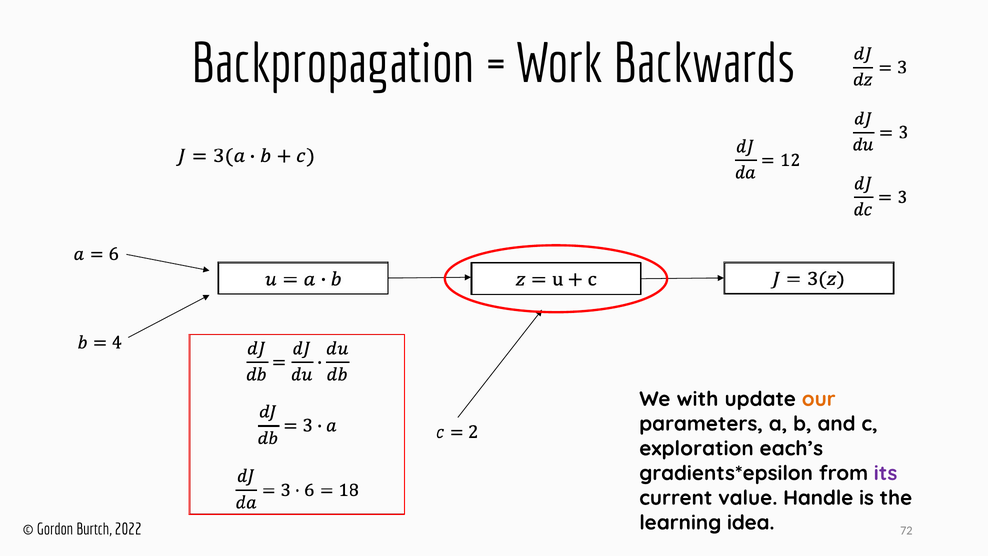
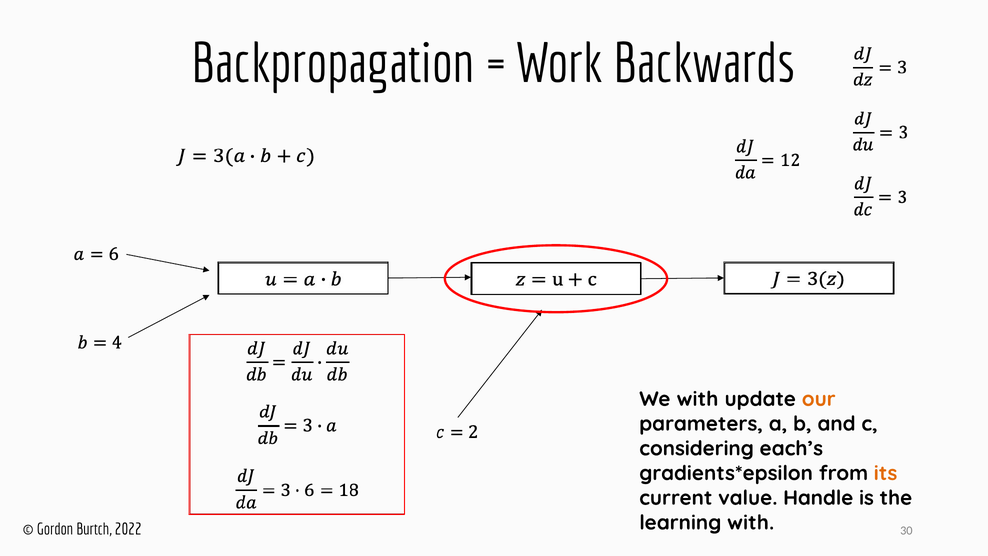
exploration: exploration -> considering
its colour: purple -> orange
learning idea: idea -> with
72: 72 -> 30
